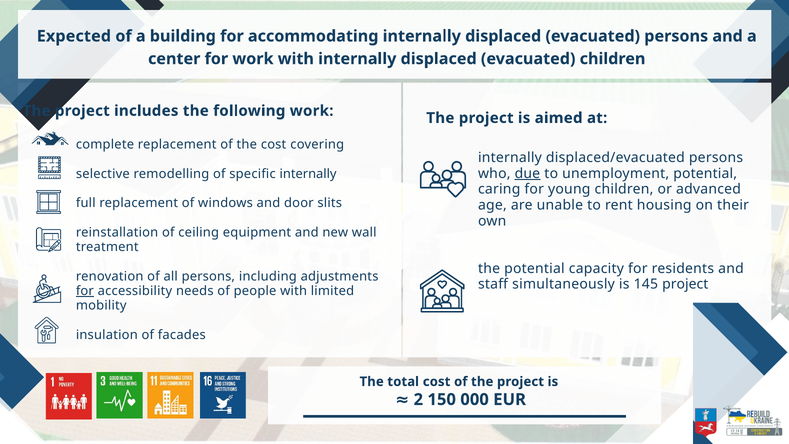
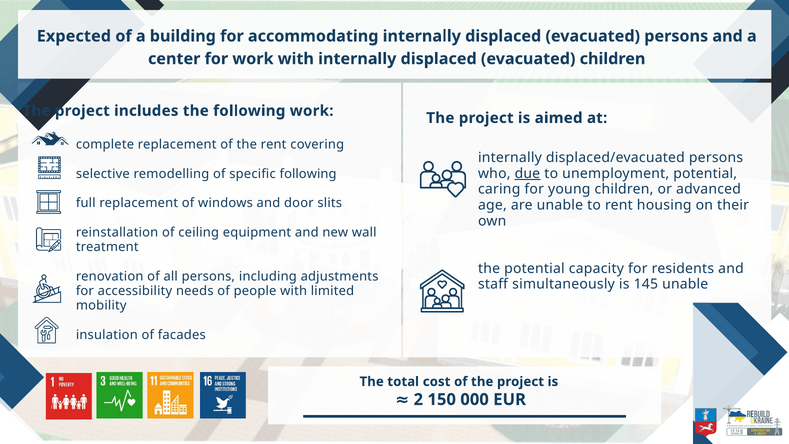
the cost: cost -> rent
specific internally: internally -> following
145 project: project -> unable
for at (85, 291) underline: present -> none
